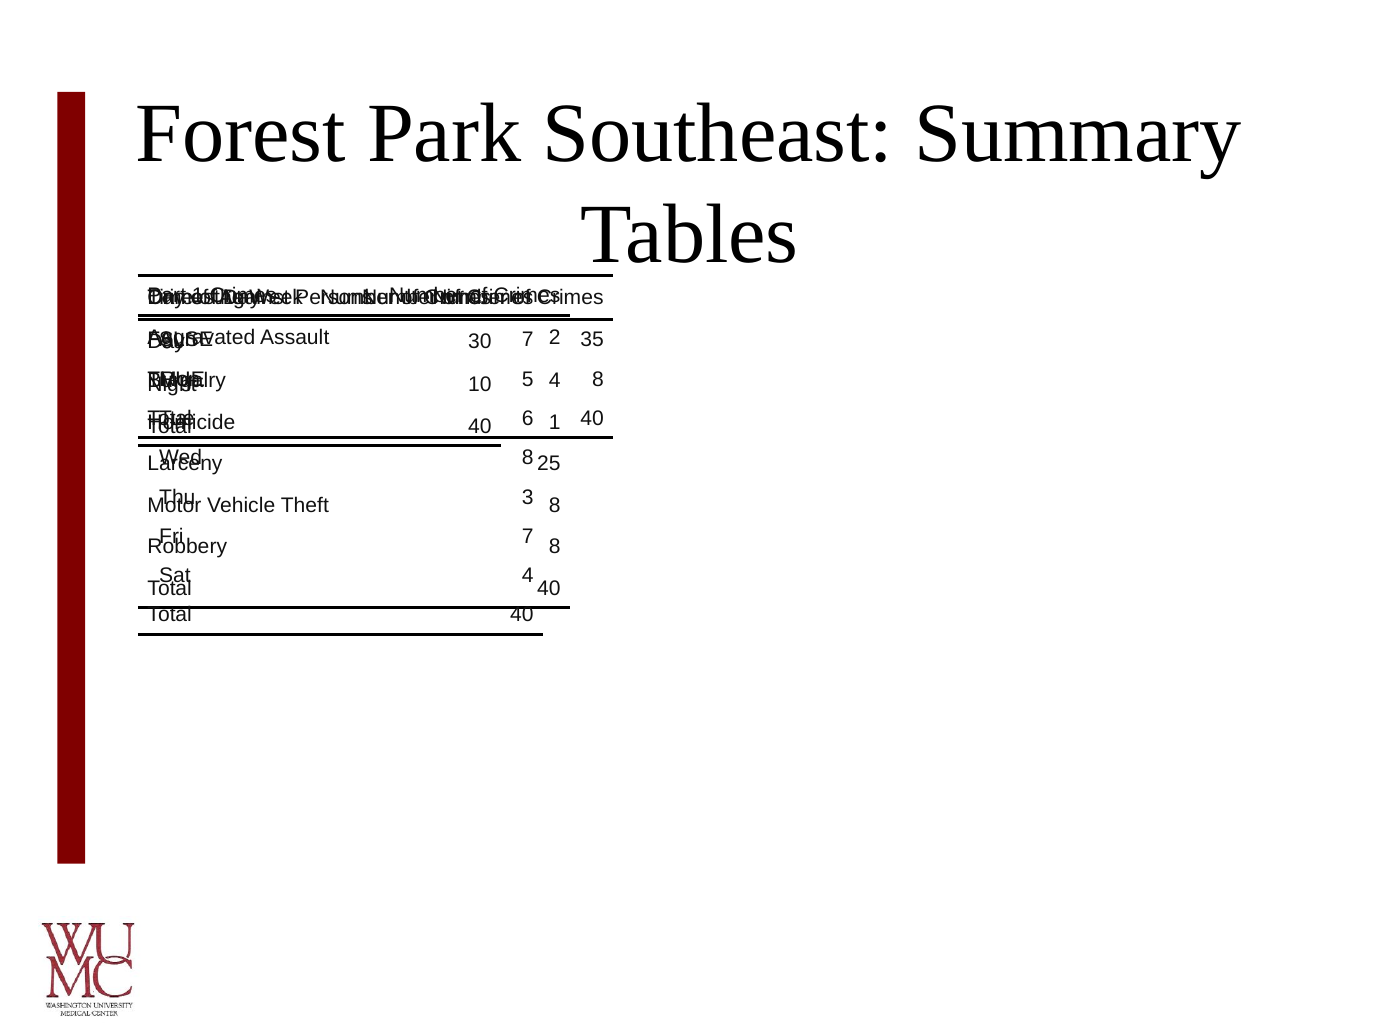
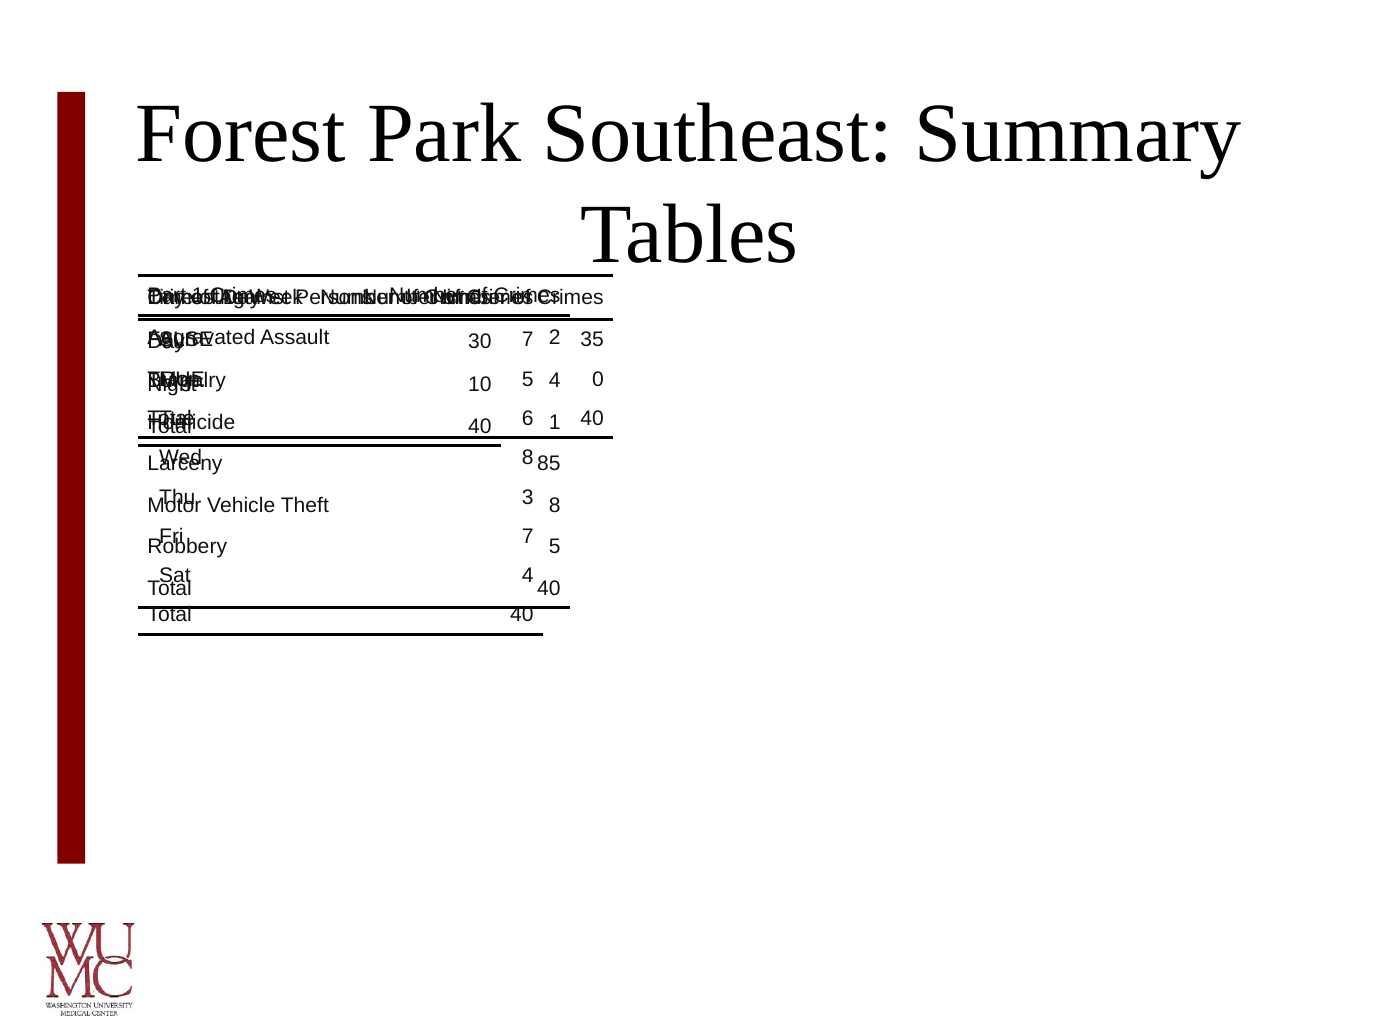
8 at (598, 379): 8 -> 0
25: 25 -> 85
8 at (555, 547): 8 -> 5
